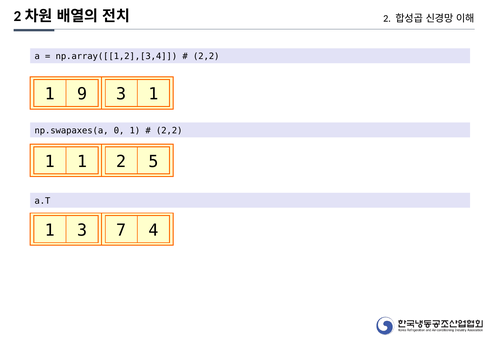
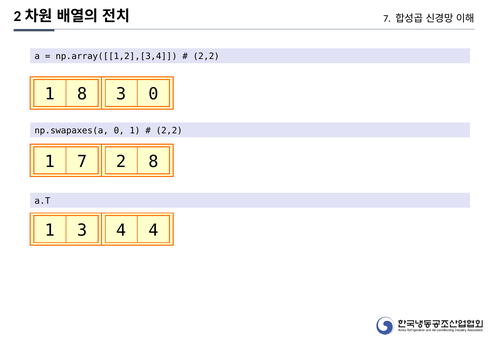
2 at (387, 18): 2 -> 7
1 9: 9 -> 8
3 1: 1 -> 0
1 1: 1 -> 7
2 5: 5 -> 8
3 7: 7 -> 4
